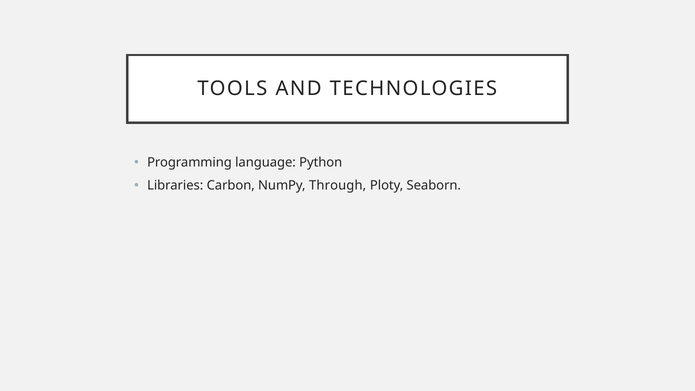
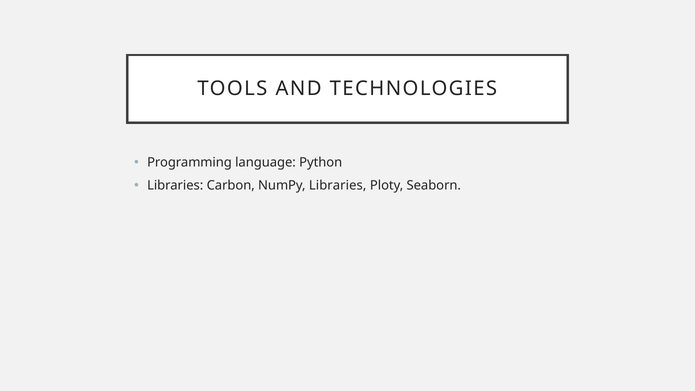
NumPy Through: Through -> Libraries
